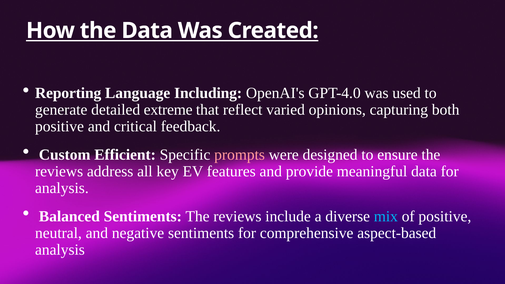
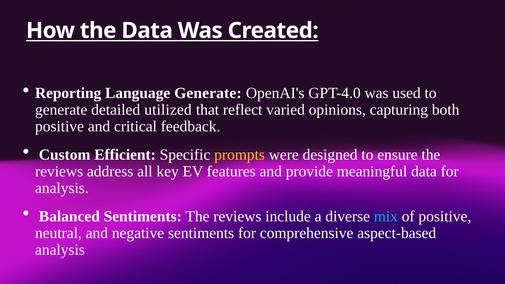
Language Including: Including -> Generate
extreme: extreme -> utilized
prompts colour: pink -> yellow
